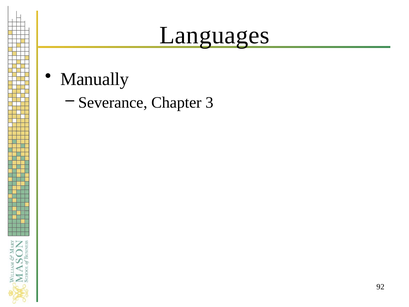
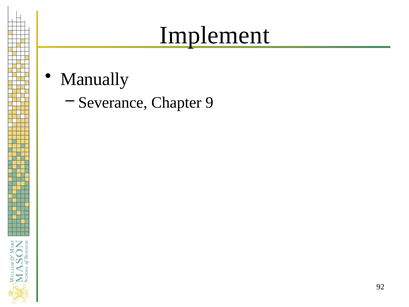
Languages: Languages -> Implement
3: 3 -> 9
